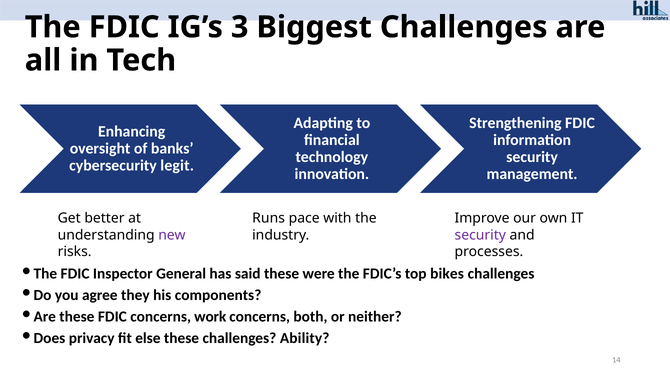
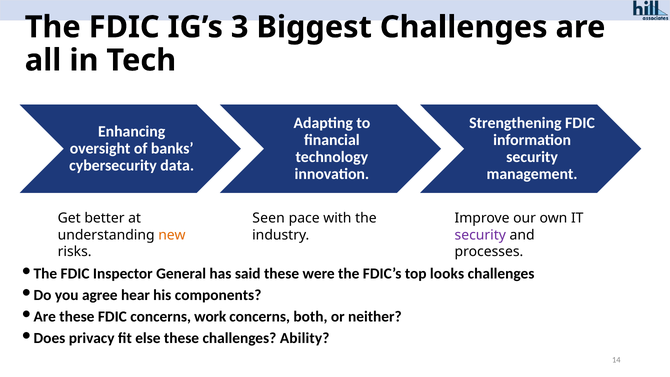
legit: legit -> data
Runs: Runs -> Seen
new colour: purple -> orange
bikes: bikes -> looks
they: they -> hear
